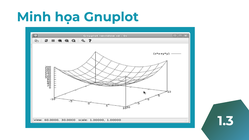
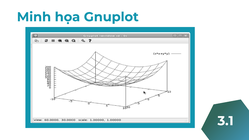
1.3: 1.3 -> 3.1
